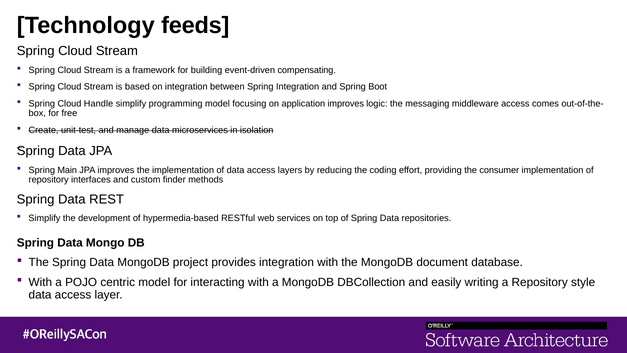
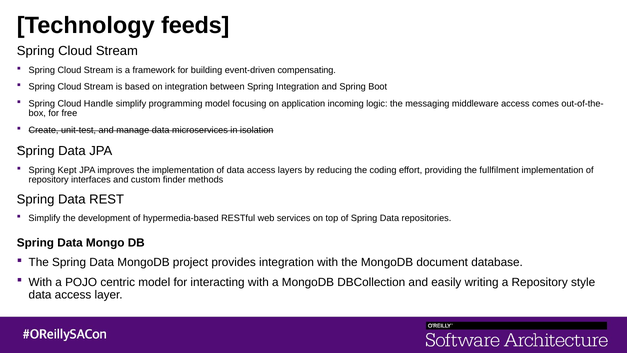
application improves: improves -> incoming
Main: Main -> Kept
consumer: consumer -> fullfilment
